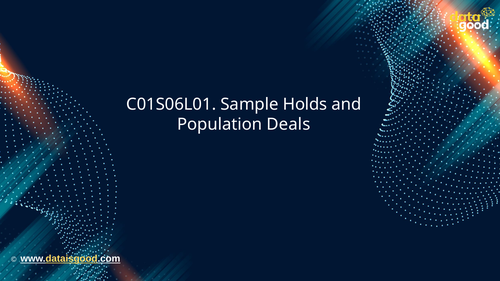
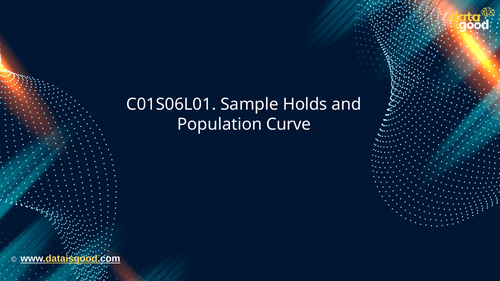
Deals: Deals -> Curve
